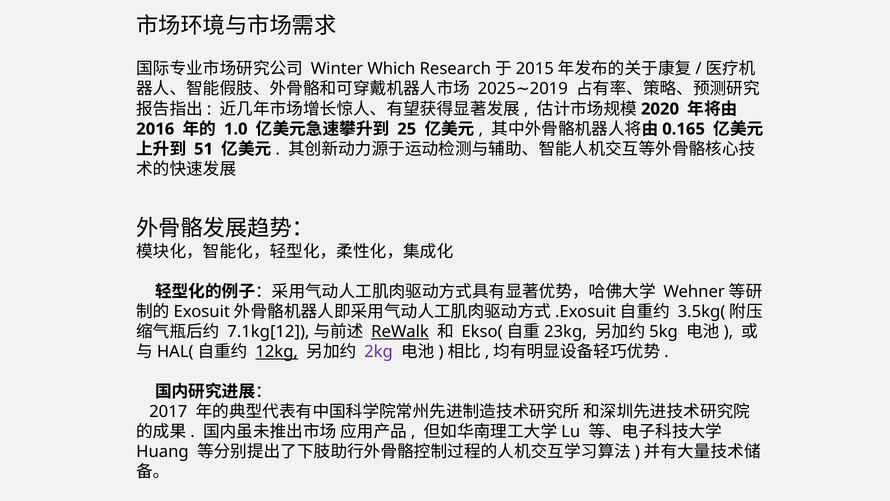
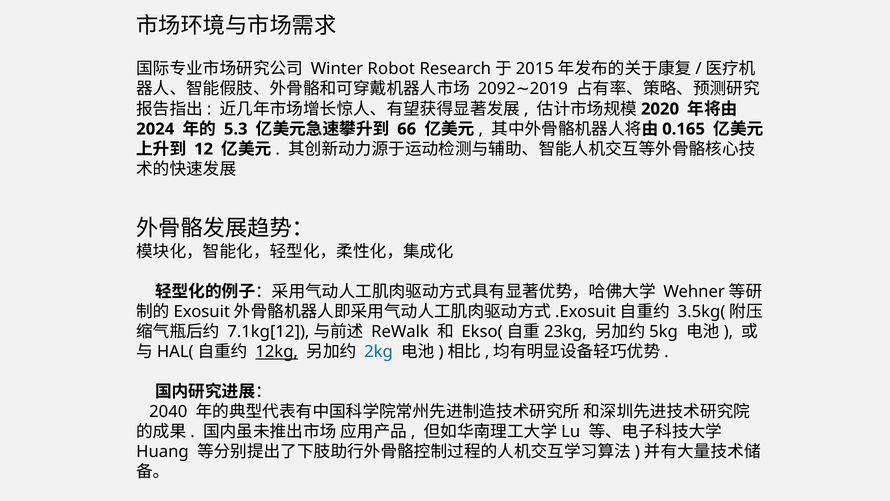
Which: Which -> Robot
2025: 2025 -> 2092
2016: 2016 -> 2024
1.0: 1.0 -> 5.3
25: 25 -> 66
51: 51 -> 12
ReWalk underline: present -> none
2kg colour: purple -> blue
2017: 2017 -> 2040
